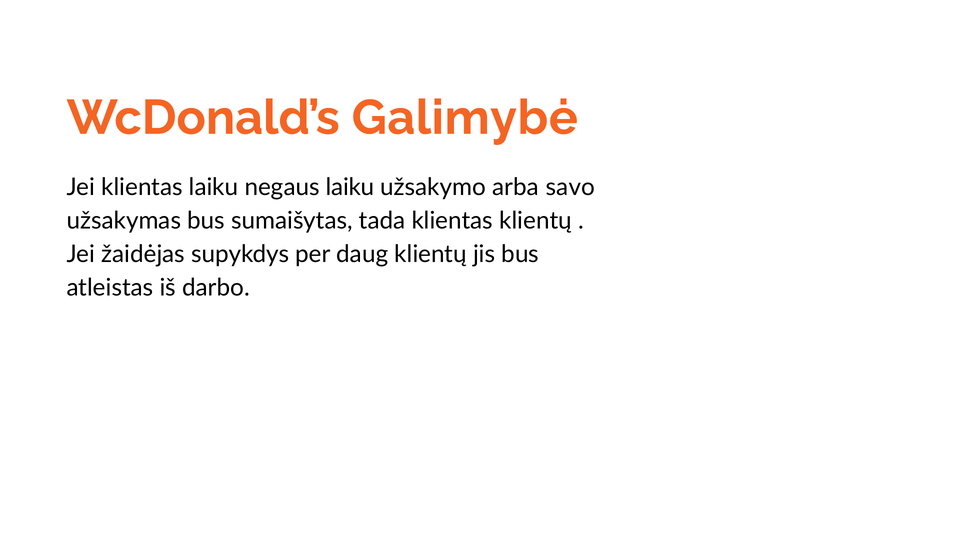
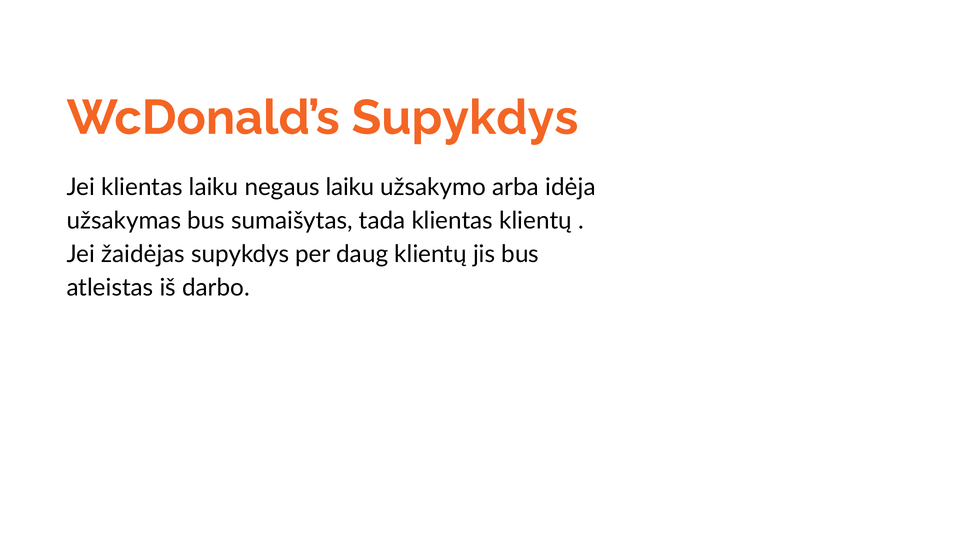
WcDonald’s Galimybė: Galimybė -> Supykdys
savo: savo -> idėja
